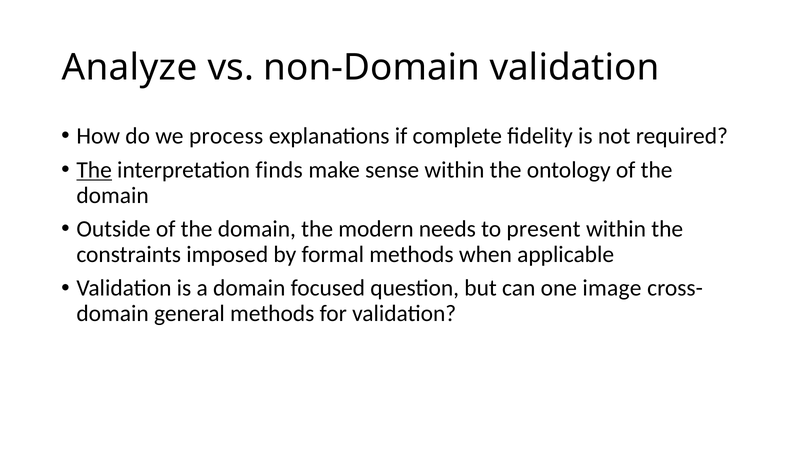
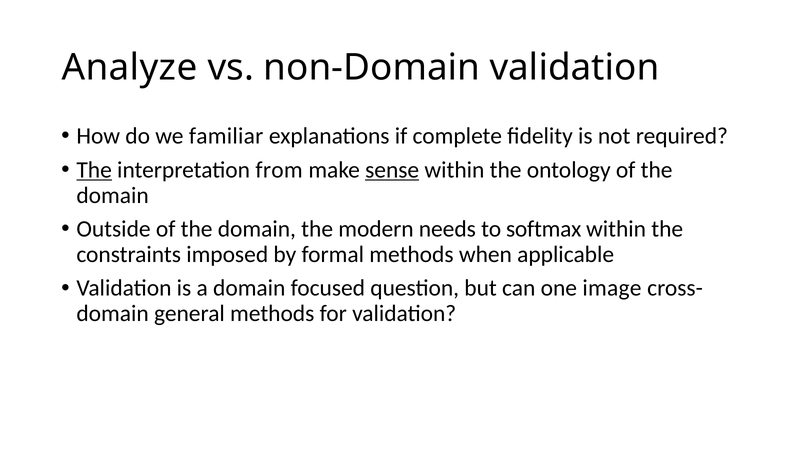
process: process -> familiar
finds: finds -> from
sense underline: none -> present
present: present -> softmax
